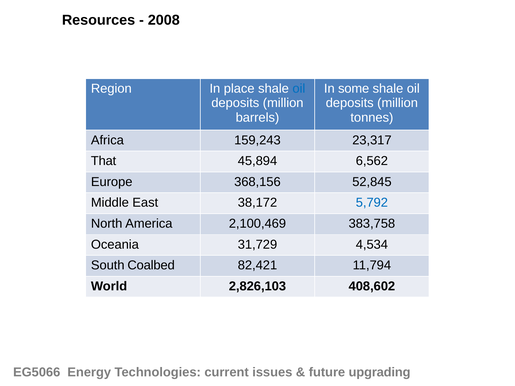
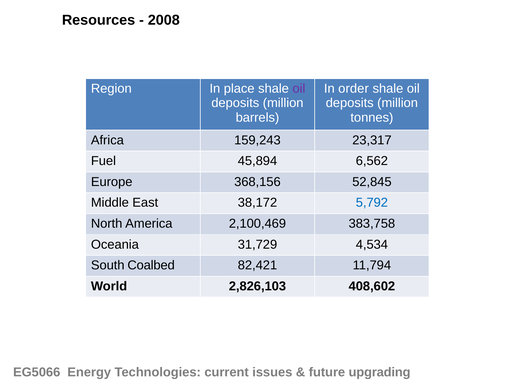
oil at (299, 89) colour: blue -> purple
some: some -> order
That: That -> Fuel
